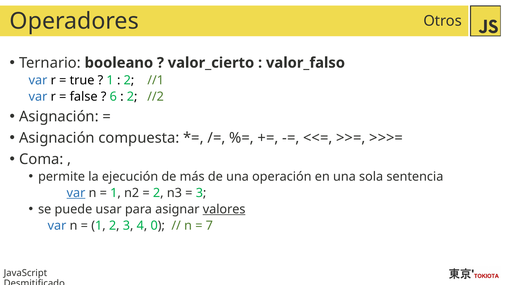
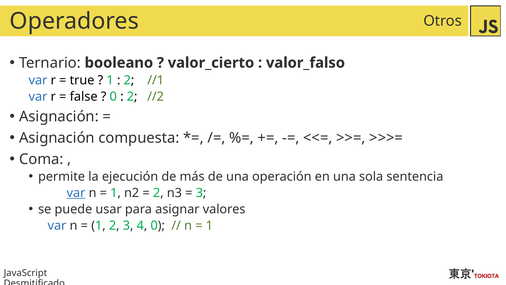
6 at (113, 96): 6 -> 0
valores underline: present -> none
7 at (209, 225): 7 -> 1
